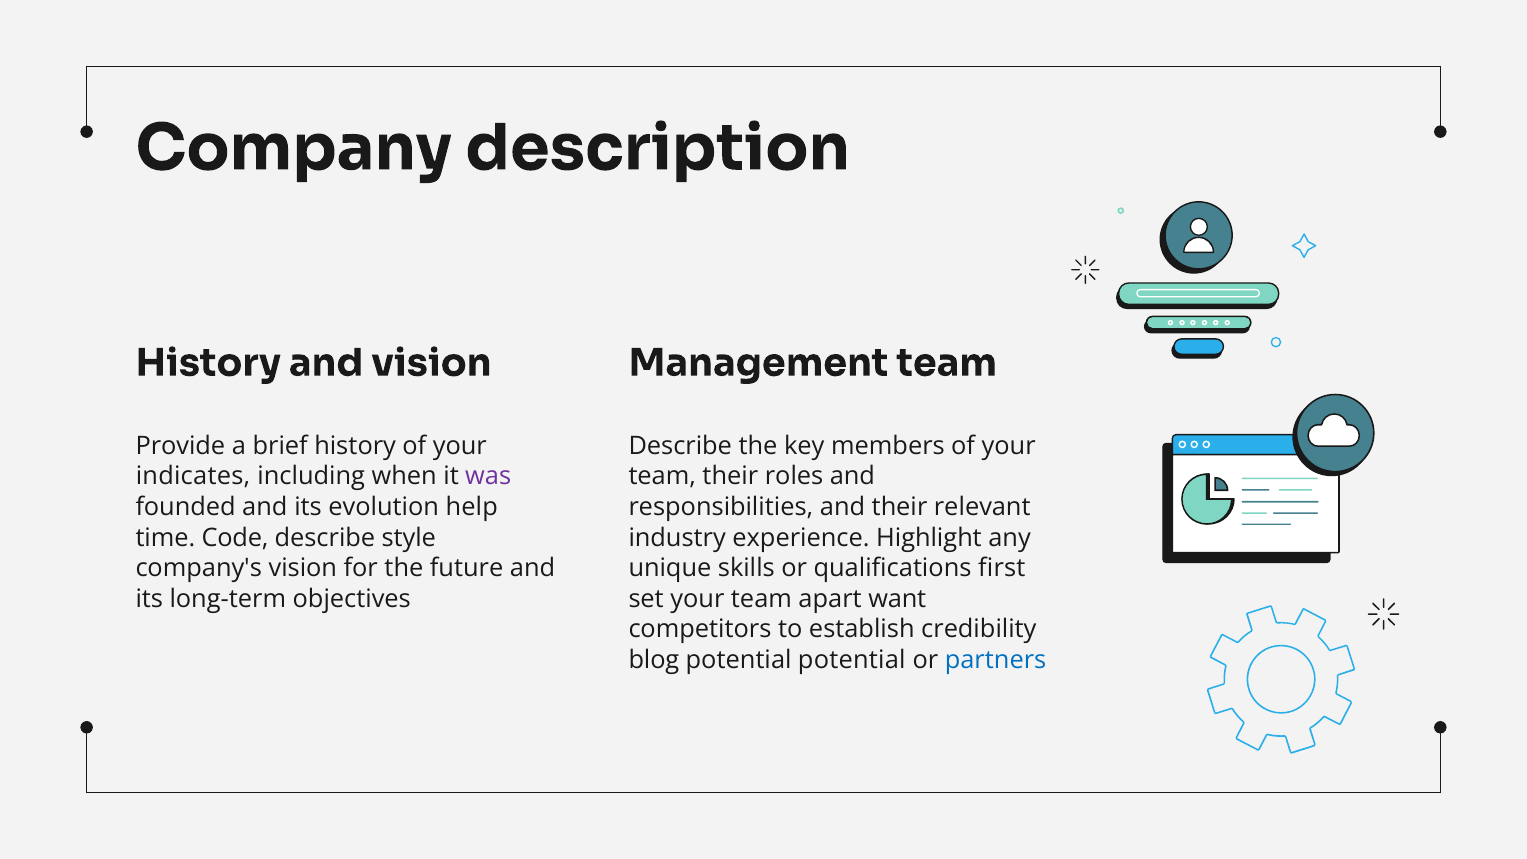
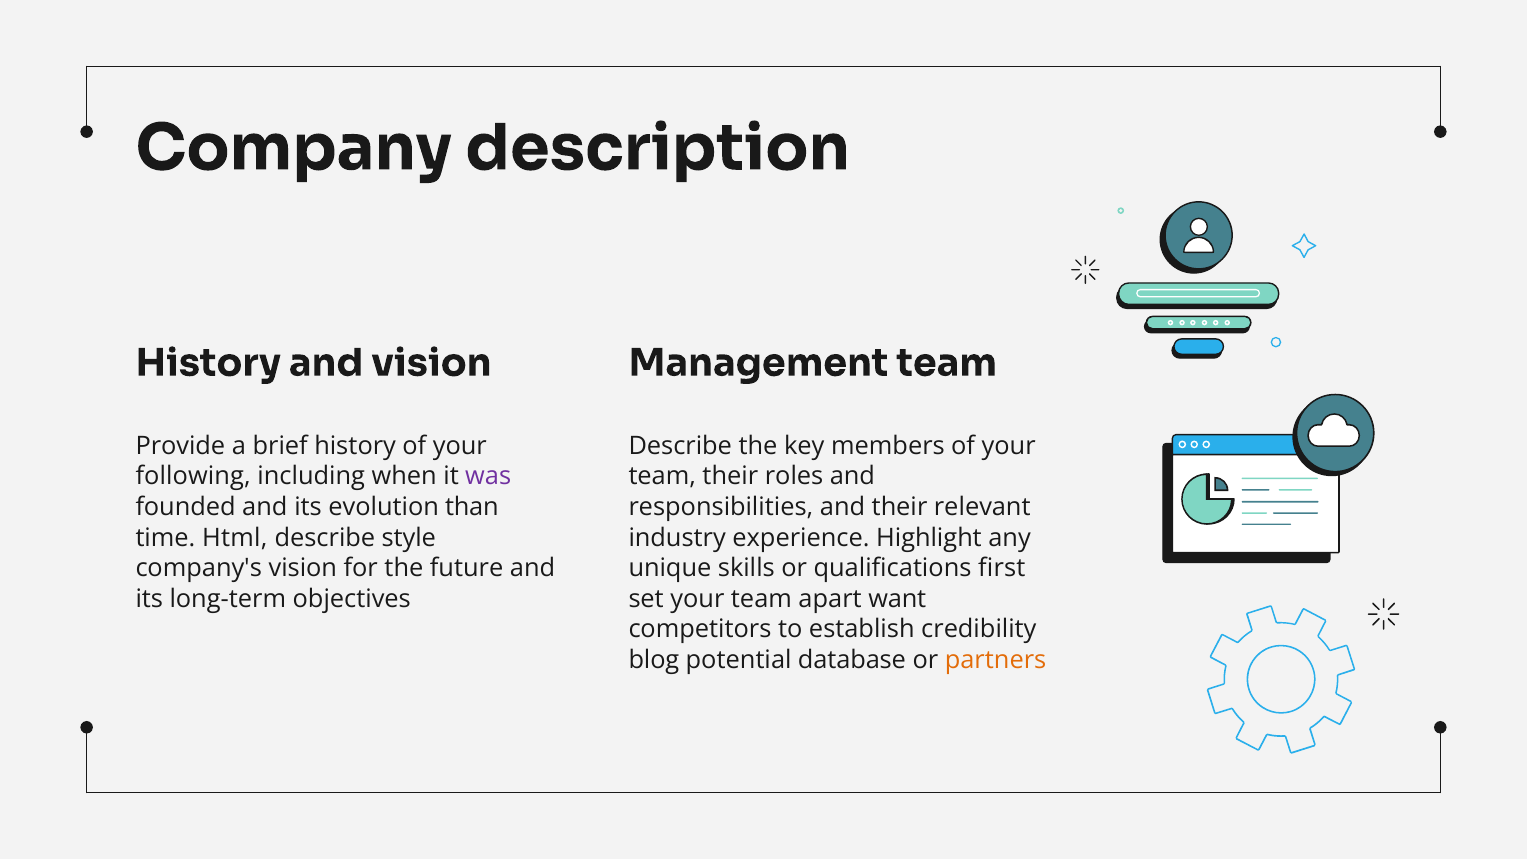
indicates: indicates -> following
help: help -> than
Code: Code -> Html
potential potential: potential -> database
partners colour: blue -> orange
